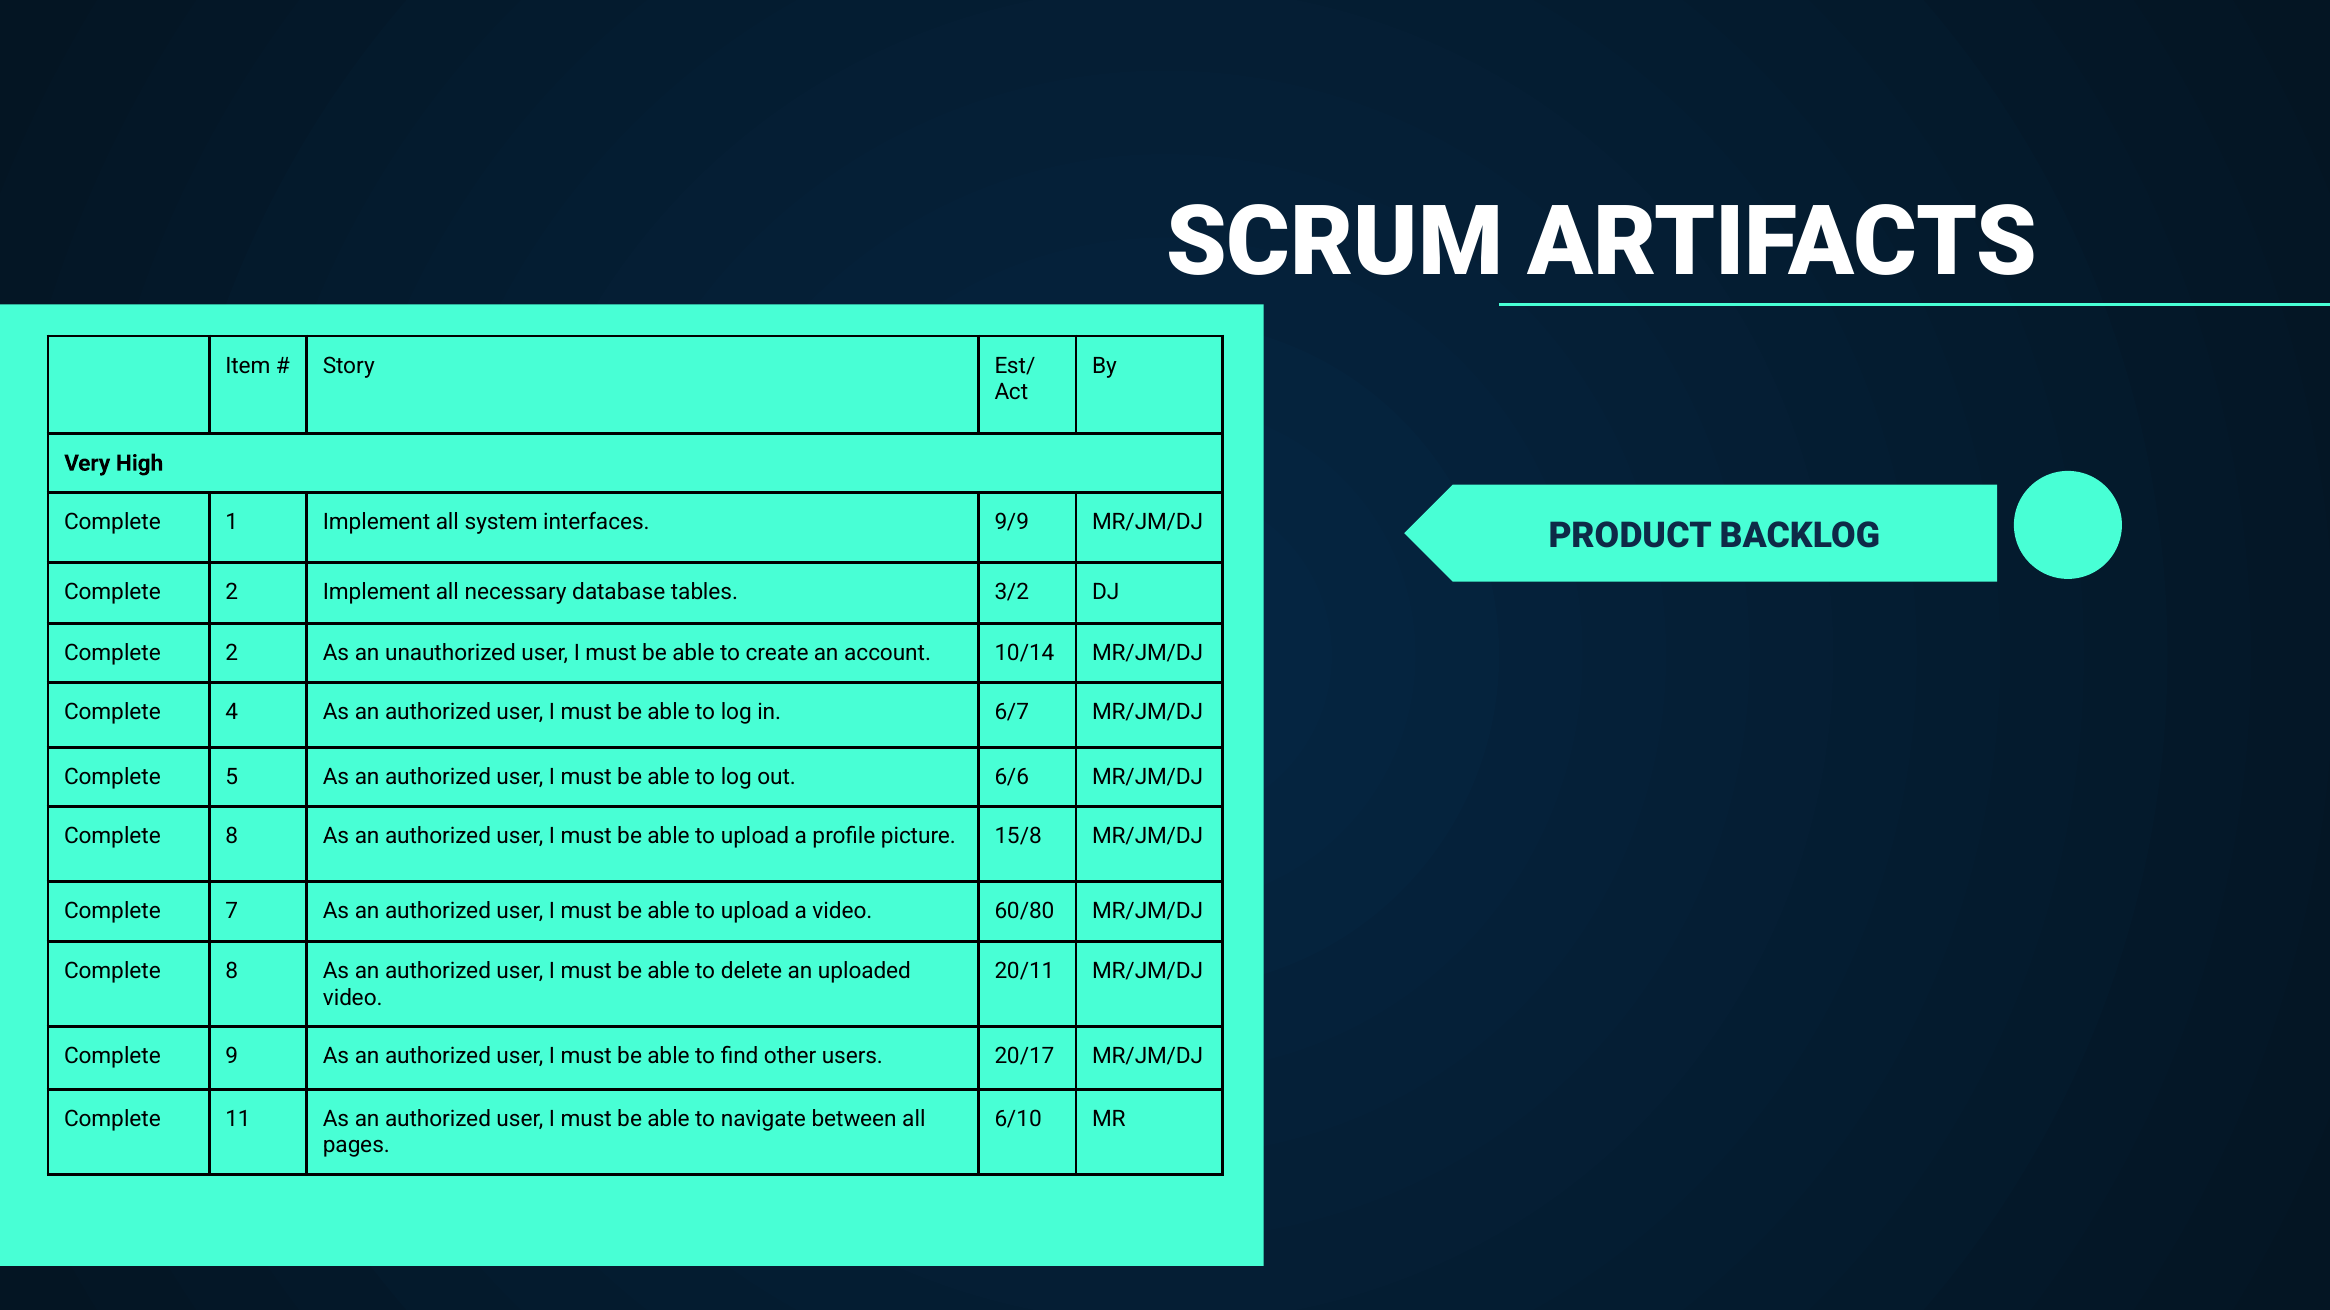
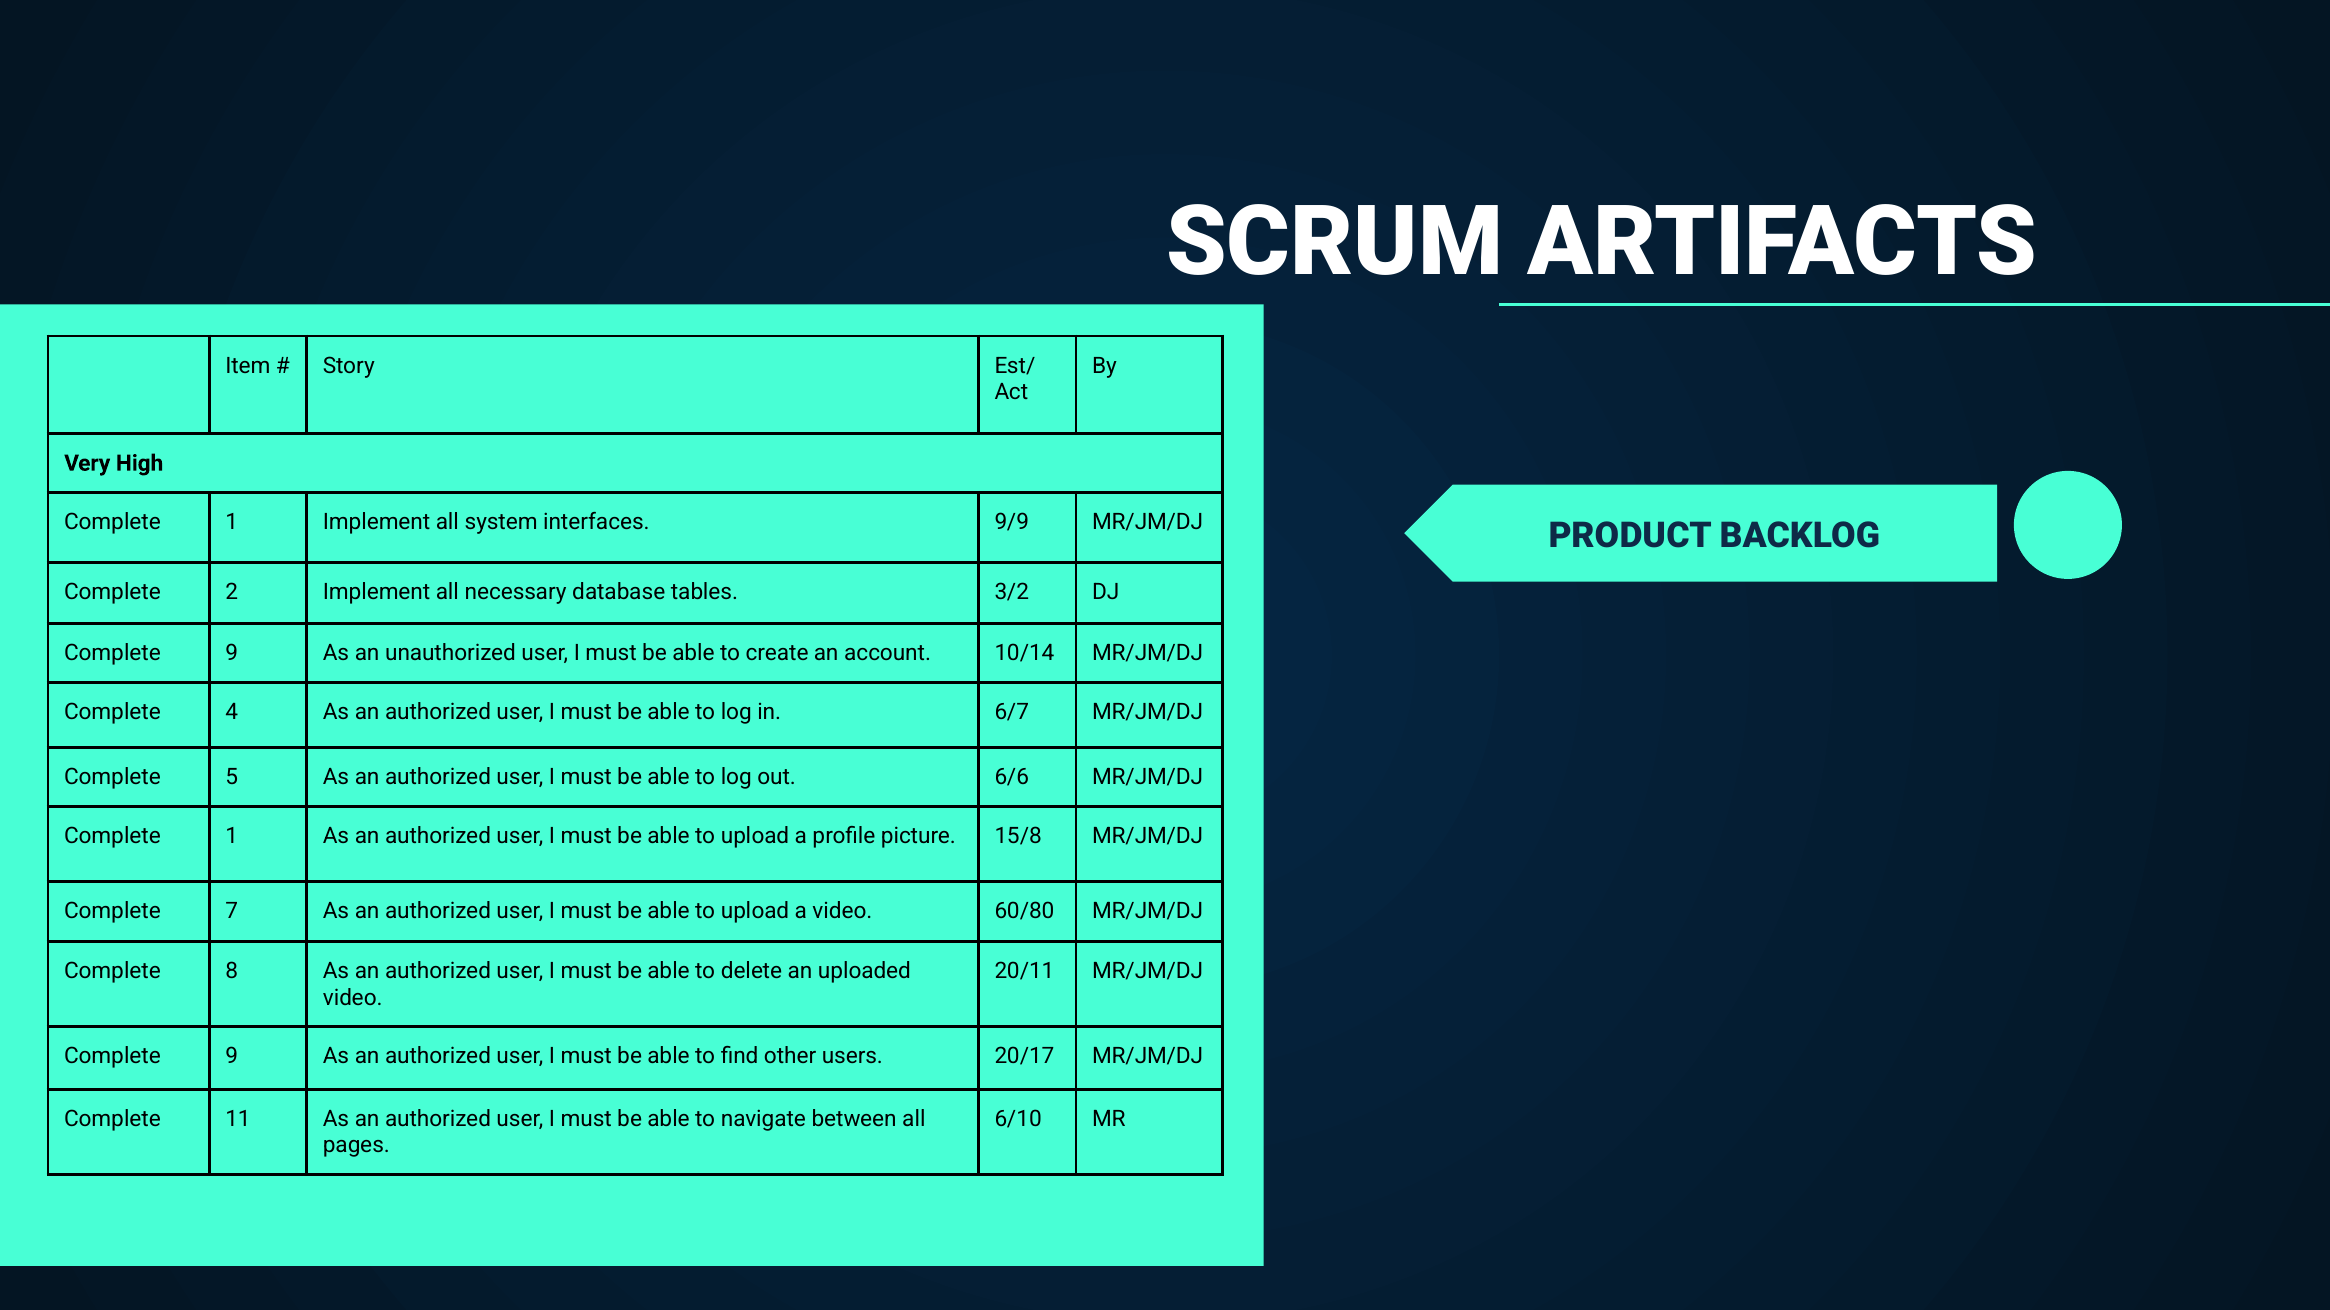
2 at (232, 653): 2 -> 9
8 at (232, 836): 8 -> 1
